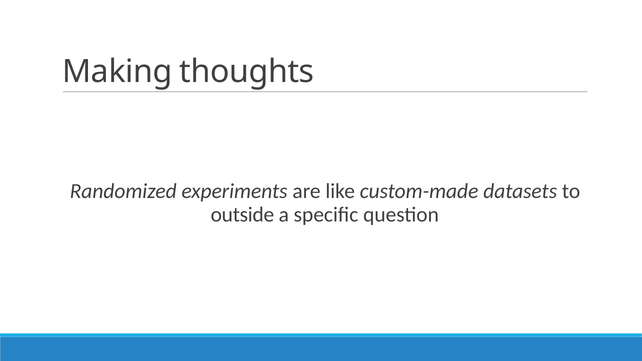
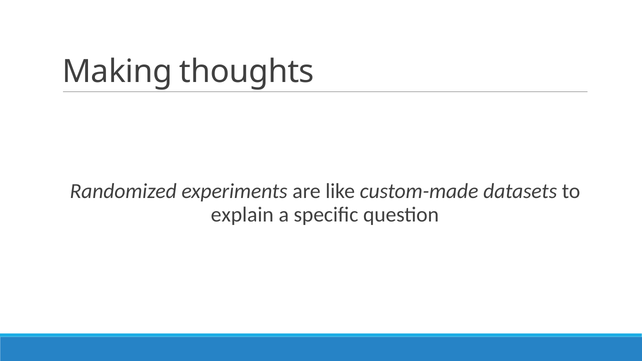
outside: outside -> explain
